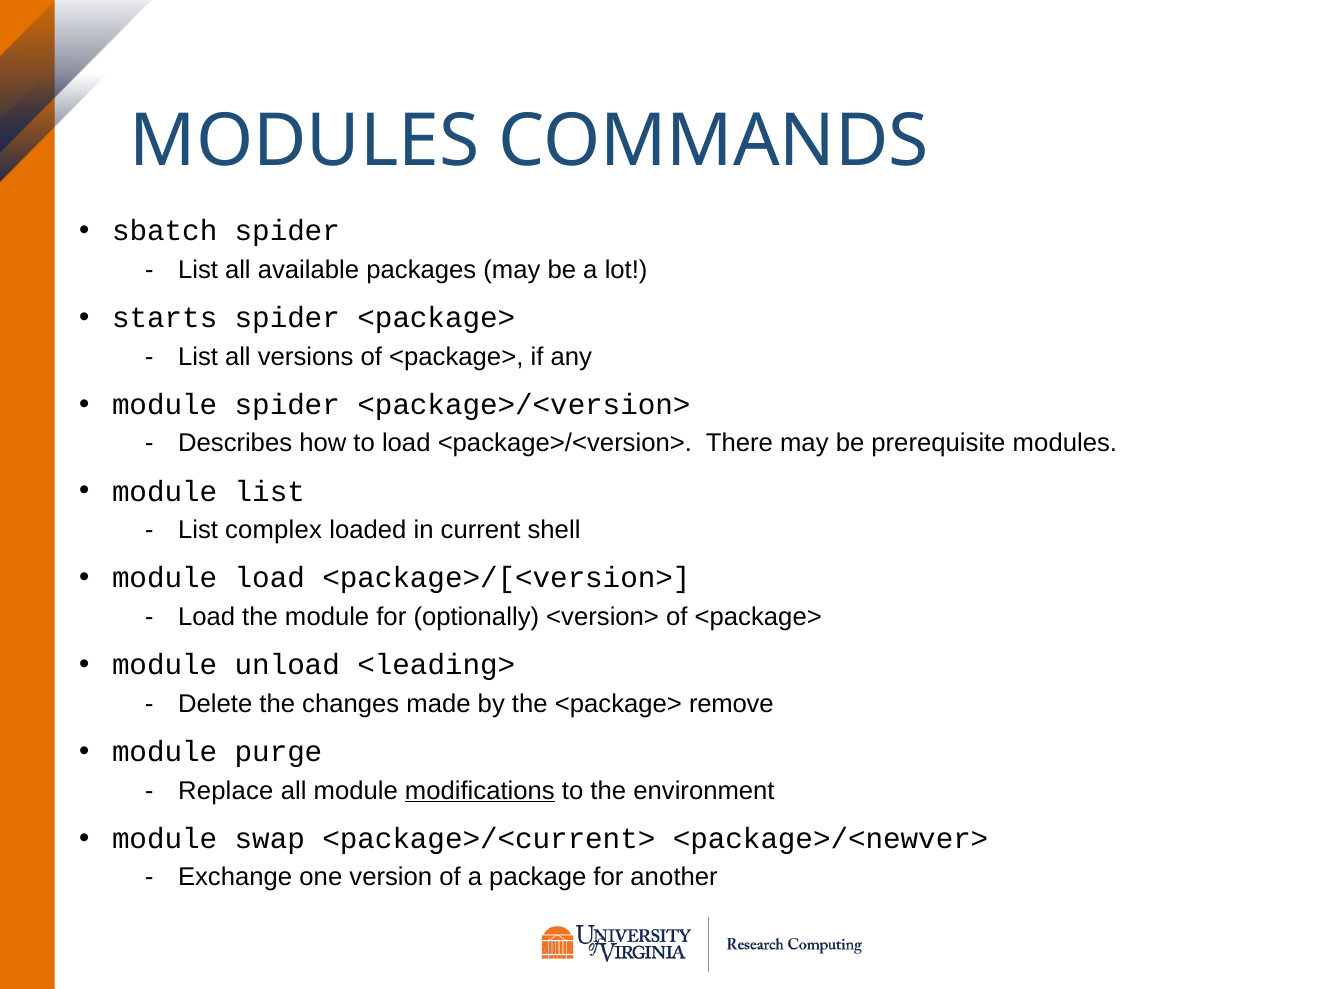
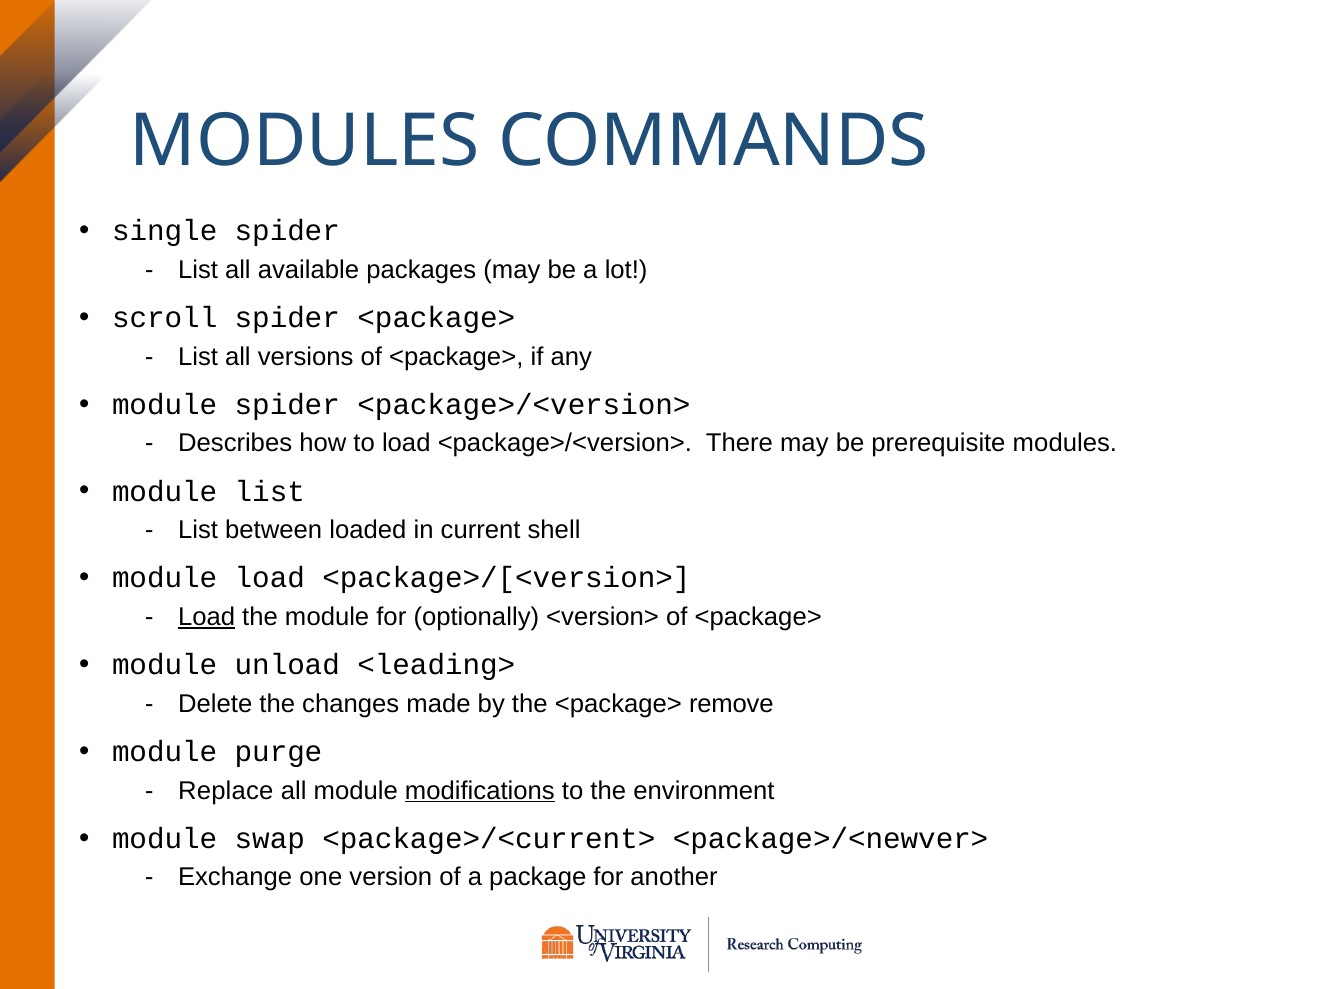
sbatch: sbatch -> single
starts: starts -> scroll
complex: complex -> between
Load at (207, 617) underline: none -> present
